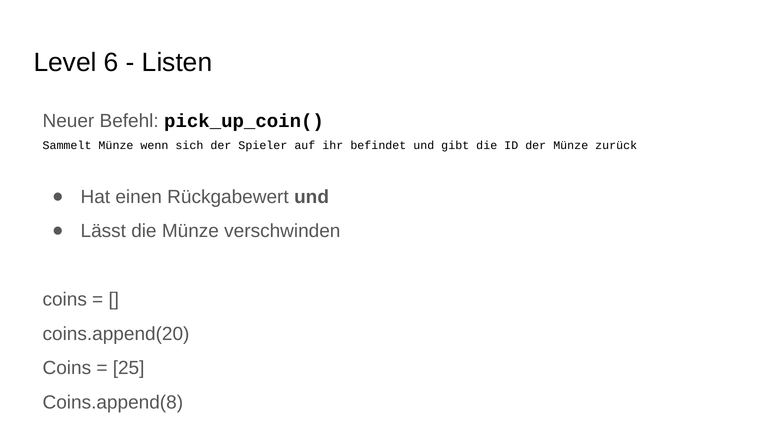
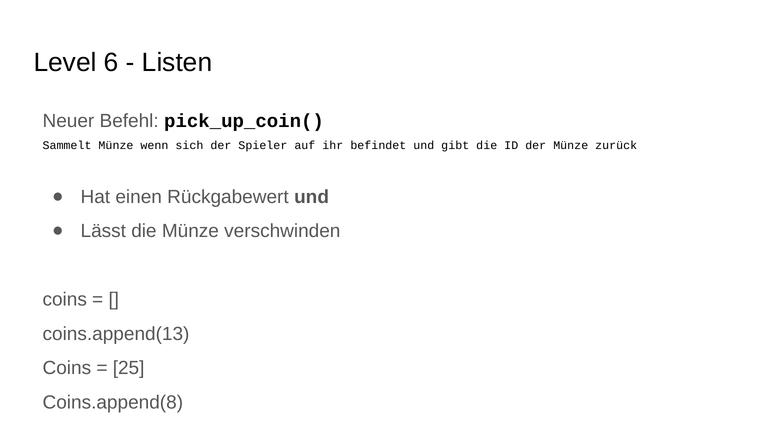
coins.append(20: coins.append(20 -> coins.append(13
